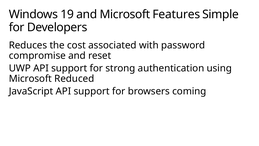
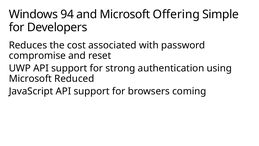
19: 19 -> 94
Features: Features -> Offering
